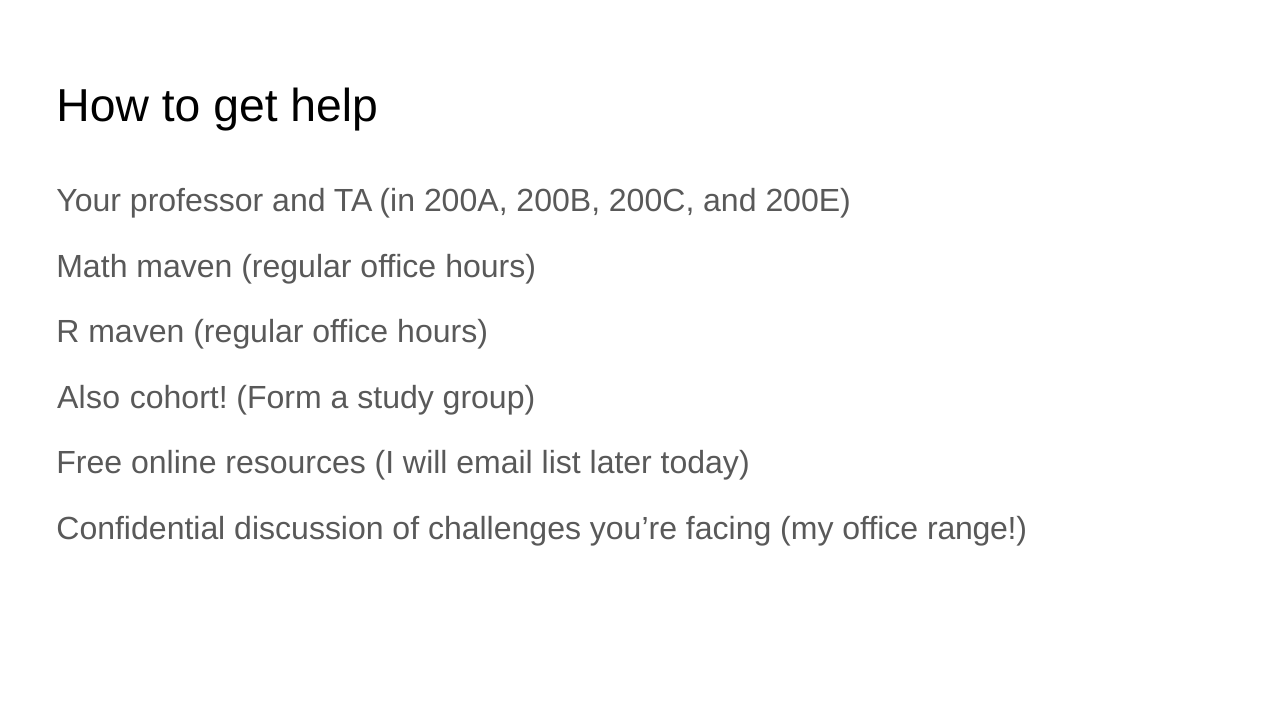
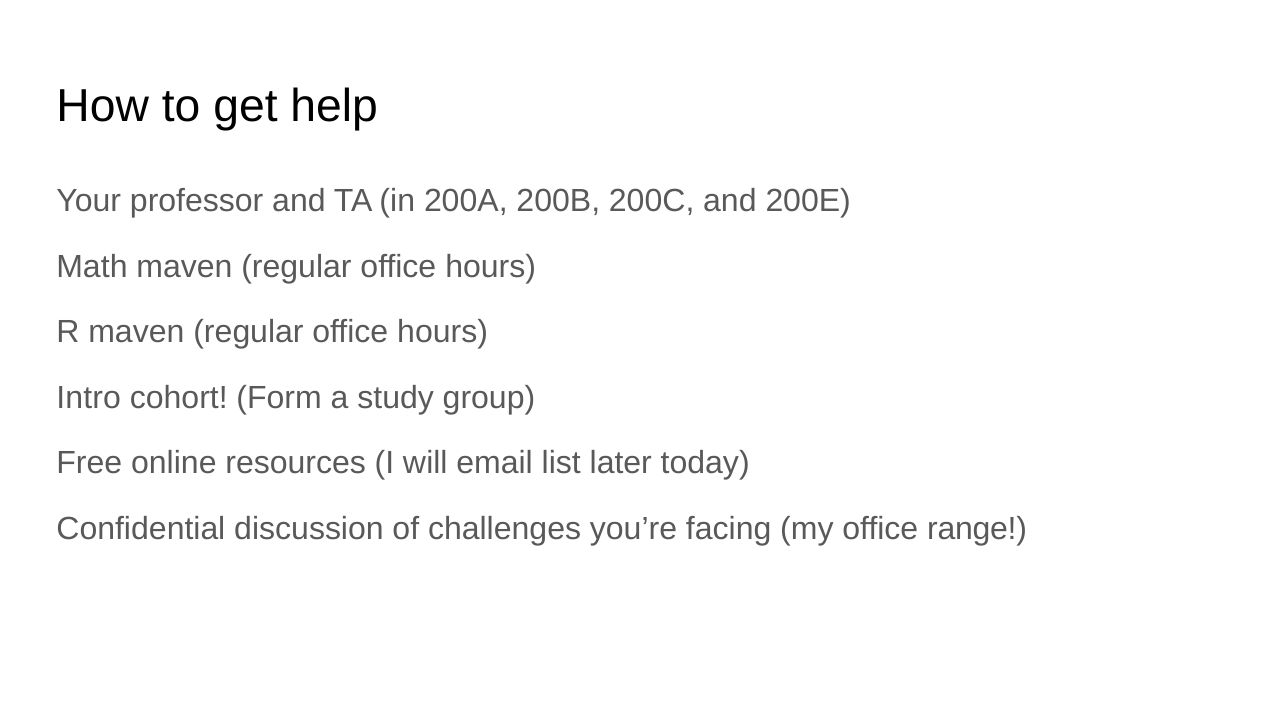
Also: Also -> Intro
